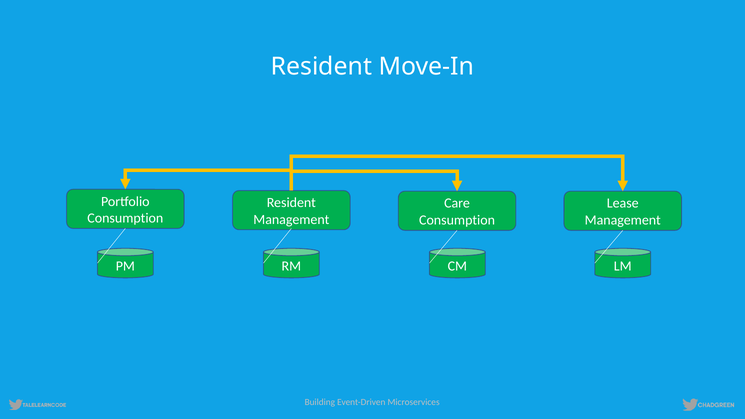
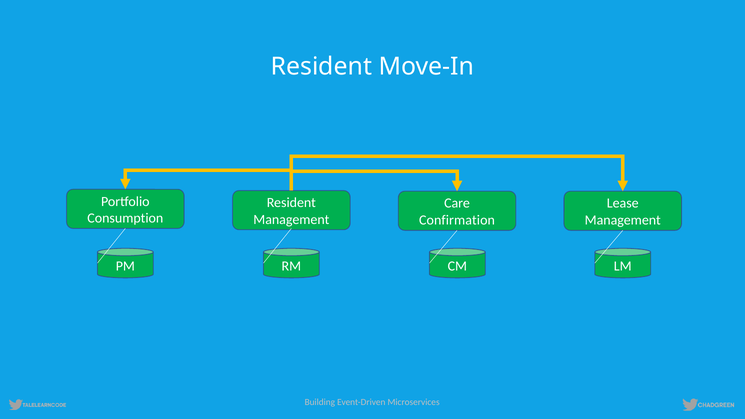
Consumption at (457, 220): Consumption -> Confirmation
